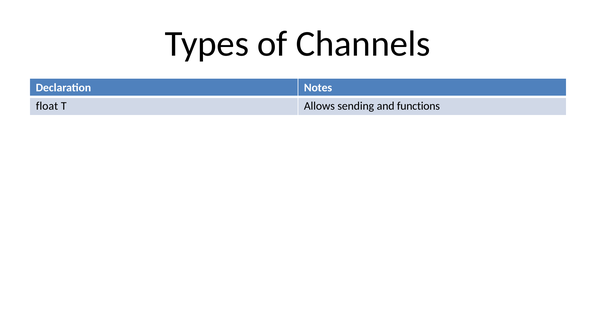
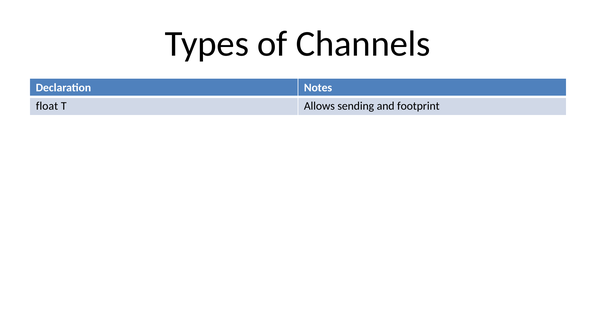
functions: functions -> footprint
